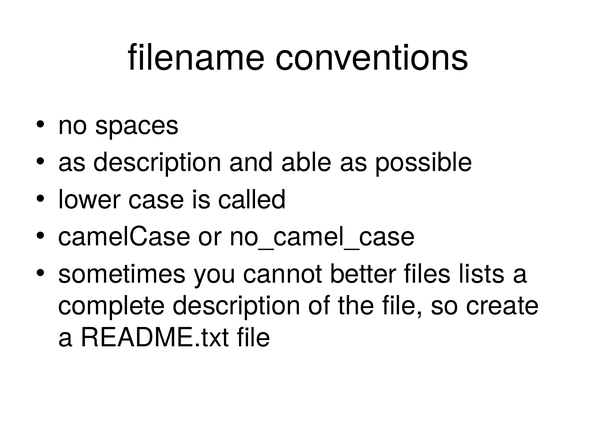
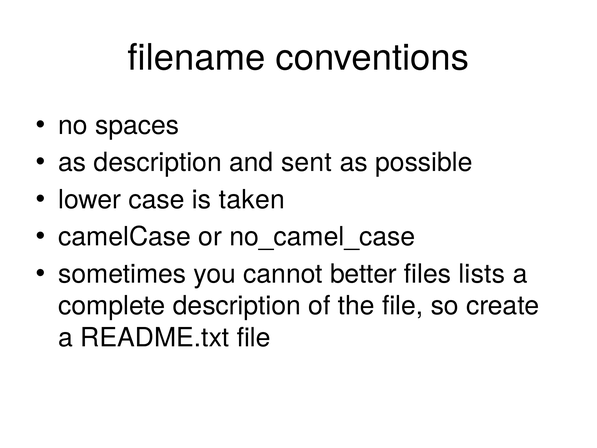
able: able -> sent
called: called -> taken
